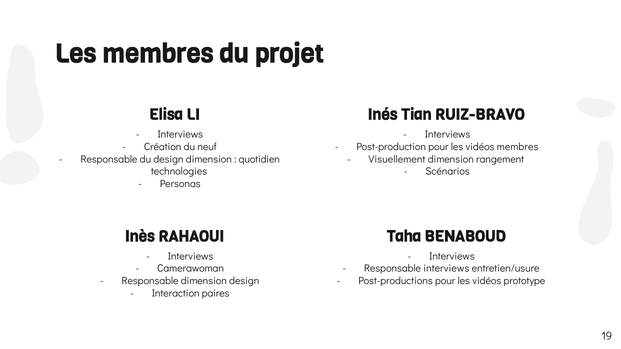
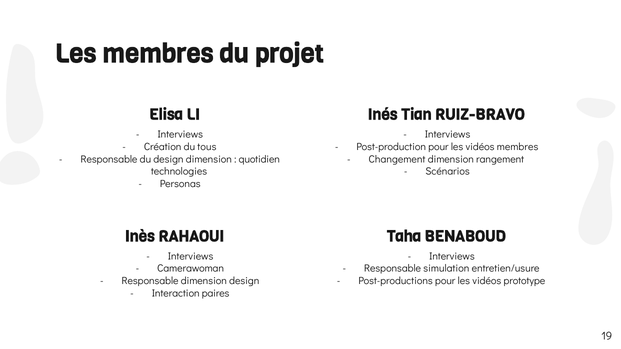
neuf: neuf -> tous
Visuellement: Visuellement -> Changement
Responsable interviews: interviews -> simulation
